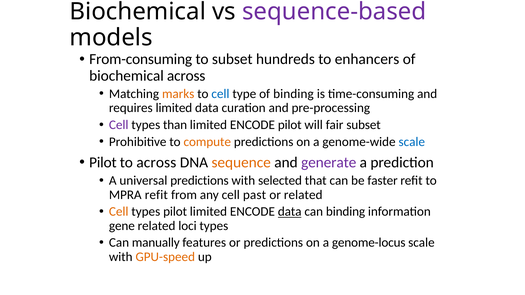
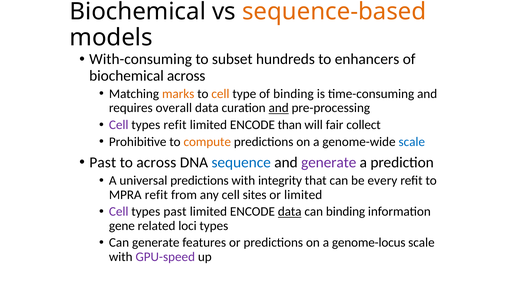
sequence-based colour: purple -> orange
From-consuming: From-consuming -> With-consuming
cell at (220, 94) colour: blue -> orange
requires limited: limited -> overall
and at (279, 108) underline: none -> present
types than: than -> refit
ENCODE pilot: pilot -> than
fair subset: subset -> collect
Pilot at (103, 163): Pilot -> Past
sequence colour: orange -> blue
selected: selected -> integrity
faster: faster -> every
past: past -> sites
or related: related -> limited
Cell at (119, 212) colour: orange -> purple
types pilot: pilot -> past
Can manually: manually -> generate
GPU-speed colour: orange -> purple
